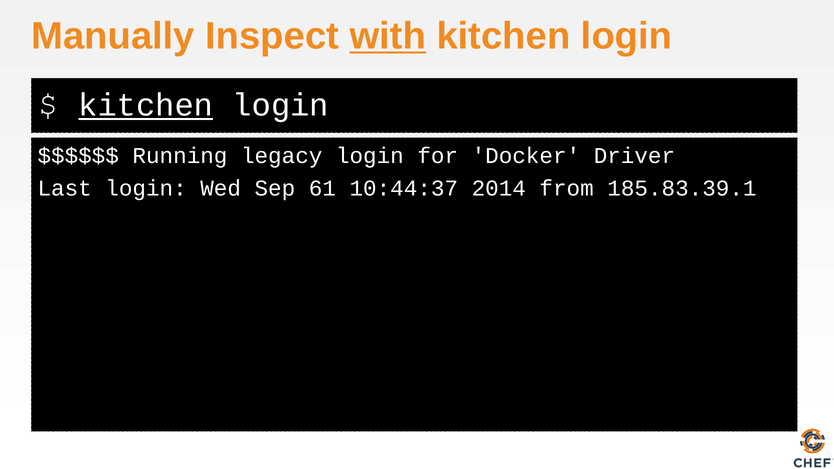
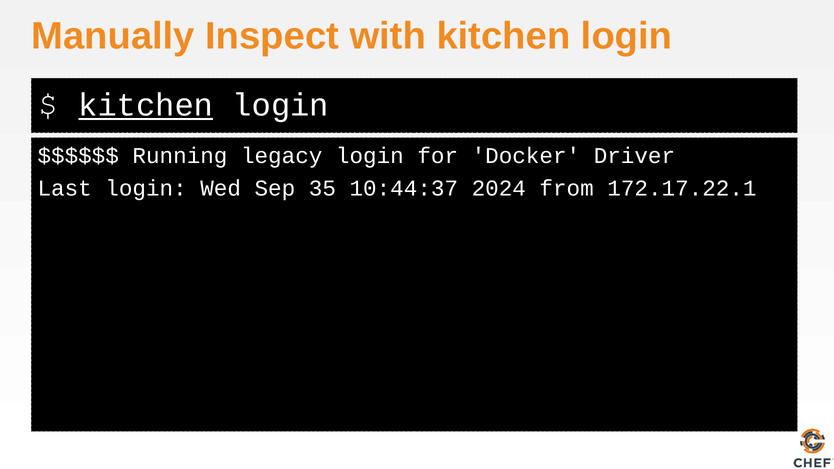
with underline: present -> none
61: 61 -> 35
2014: 2014 -> 2024
185.83.39.1: 185.83.39.1 -> 172.17.22.1
